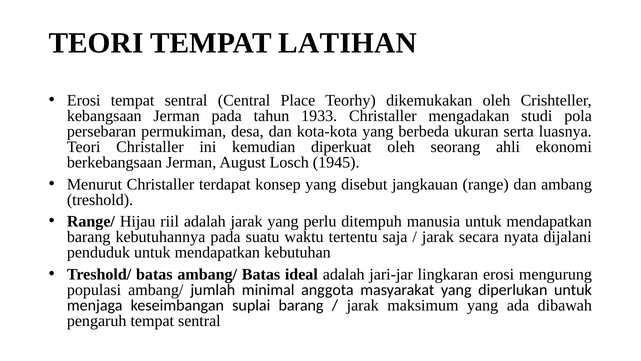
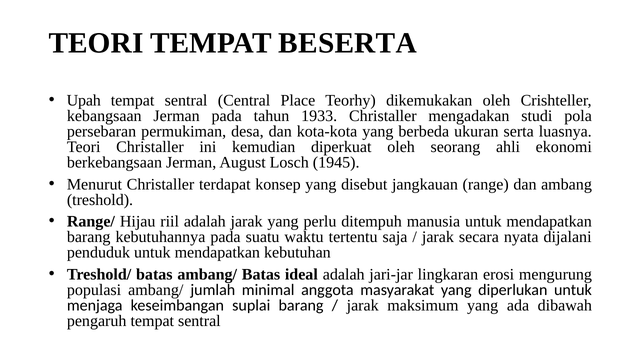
LATIHAN: LATIHAN -> BESERTA
Erosi at (84, 100): Erosi -> Upah
